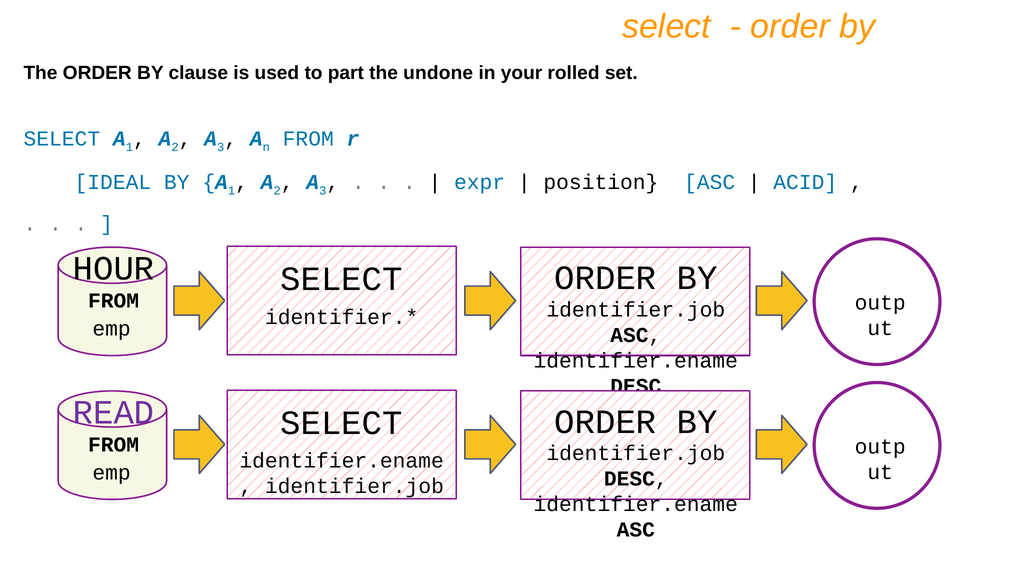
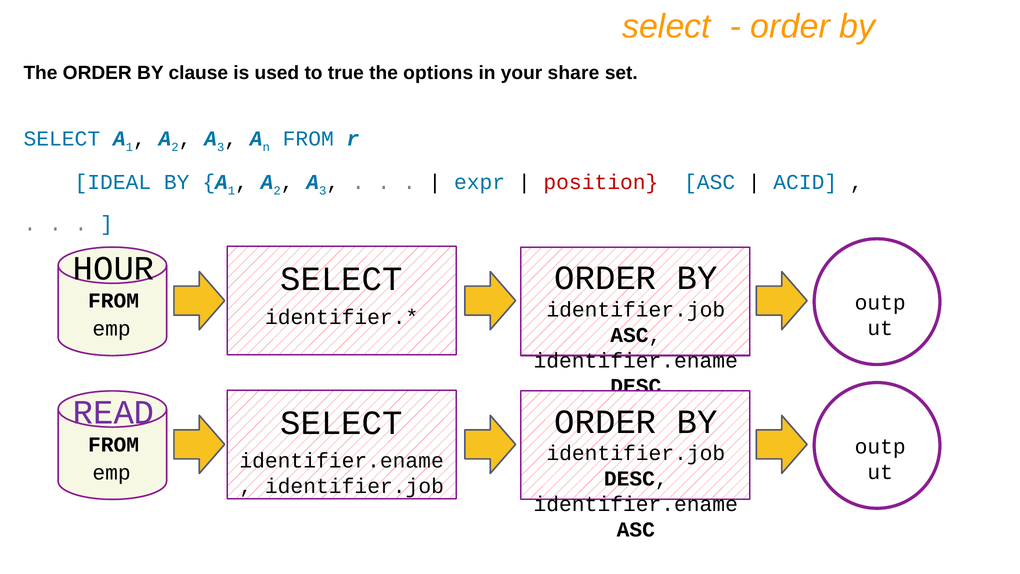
part: part -> true
undone: undone -> options
rolled: rolled -> share
position colour: black -> red
